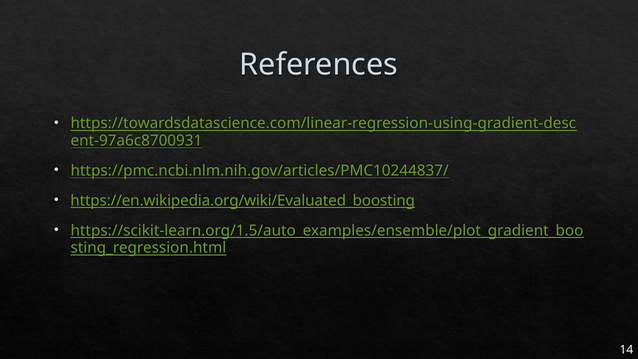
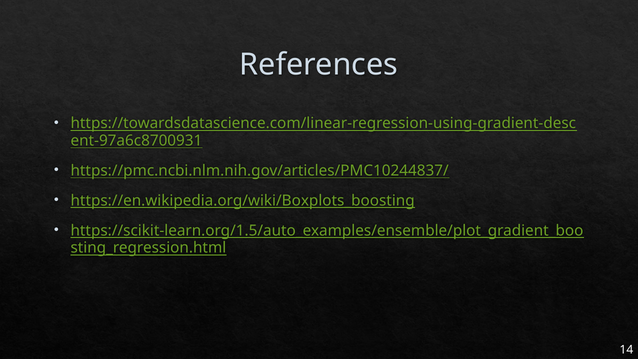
https://en.wikipedia.org/wiki/Evaluated_boosting: https://en.wikipedia.org/wiki/Evaluated_boosting -> https://en.wikipedia.org/wiki/Boxplots_boosting
